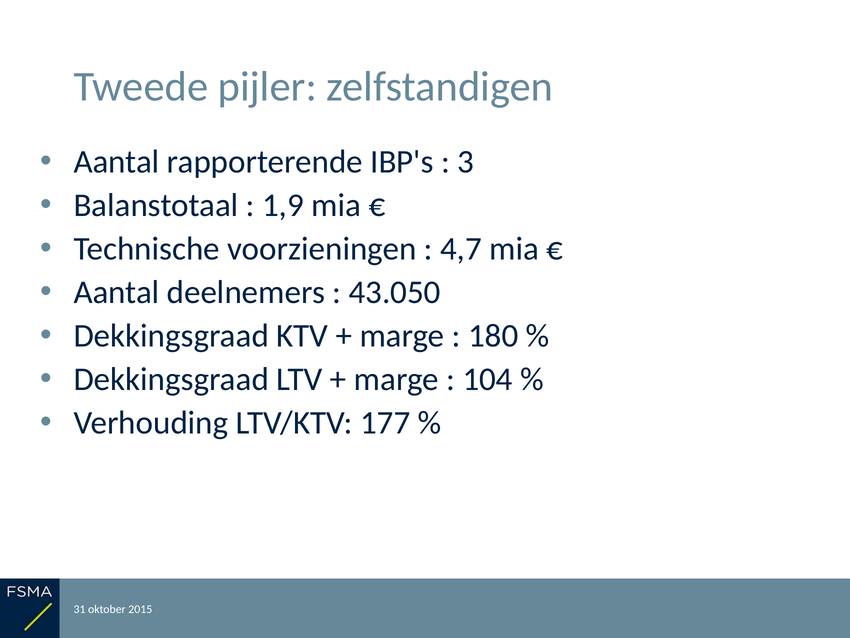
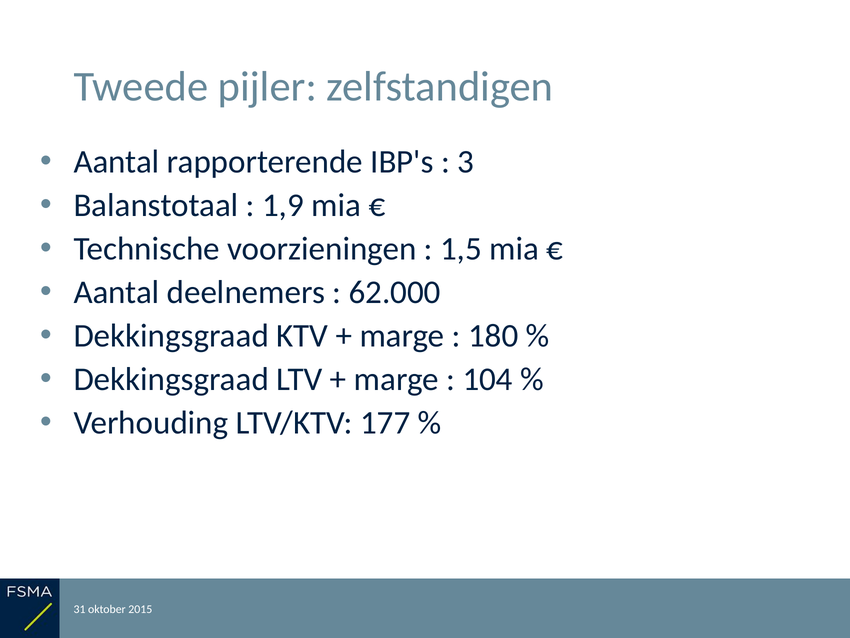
4,7: 4,7 -> 1,5
43.050: 43.050 -> 62.000
